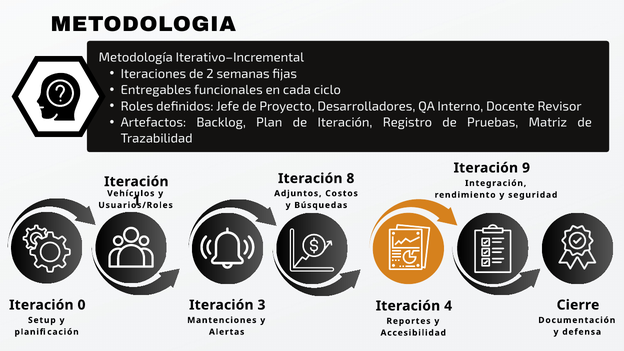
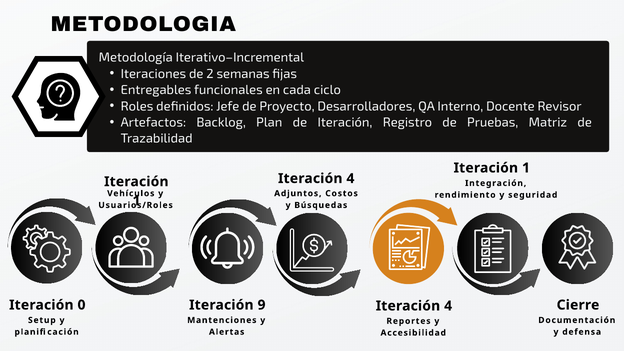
9 at (526, 168): 9 -> 1
8 at (350, 178): 8 -> 4
3: 3 -> 9
